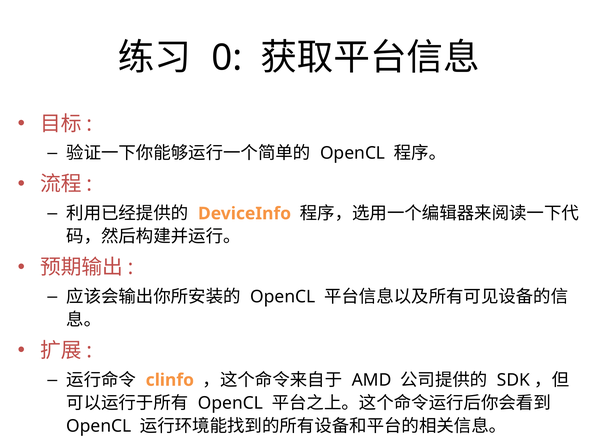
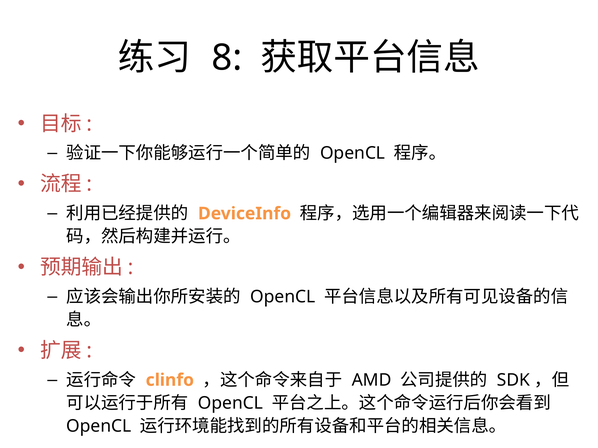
0: 0 -> 8
